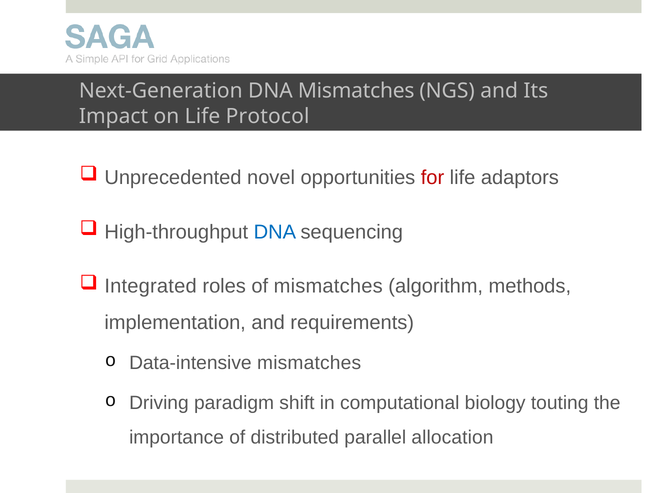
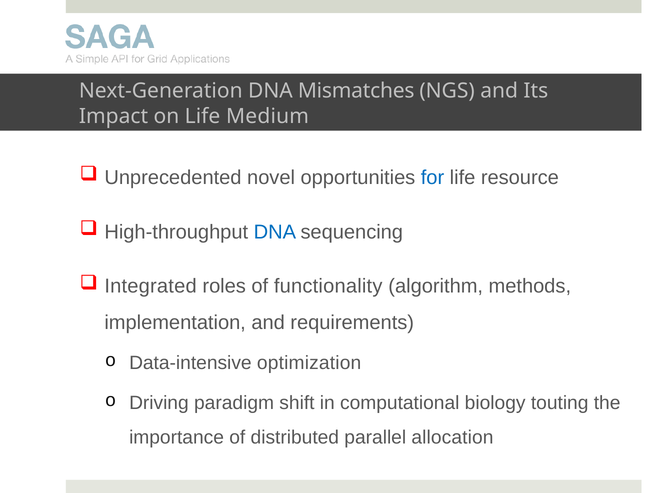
Protocol: Protocol -> Medium
for colour: red -> blue
adaptors: adaptors -> resource
of mismatches: mismatches -> functionality
Data-intensive mismatches: mismatches -> optimization
